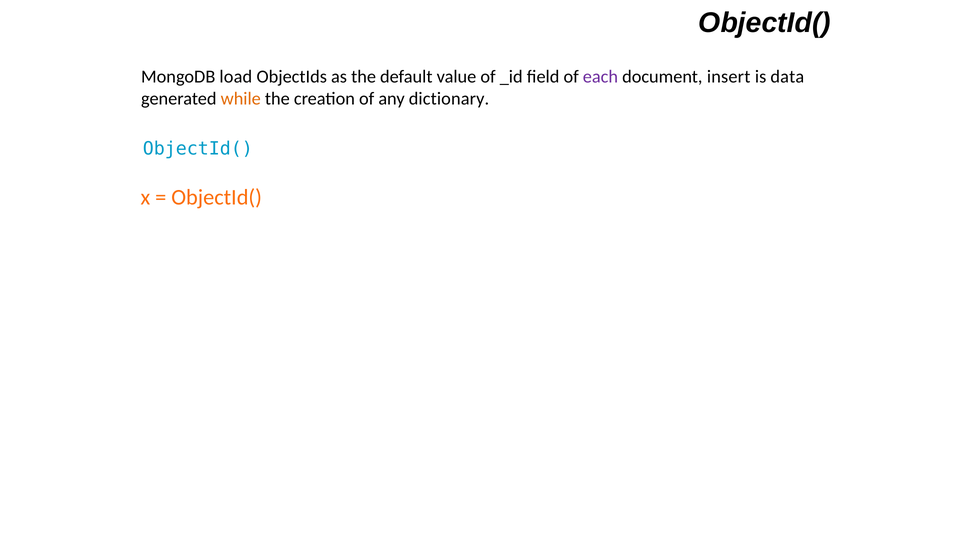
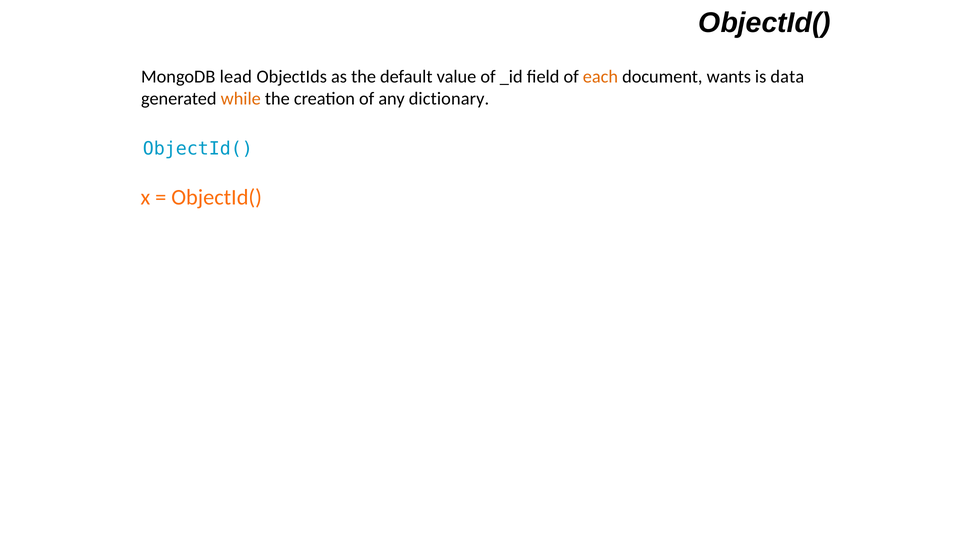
load: load -> lead
each colour: purple -> orange
insert: insert -> wants
